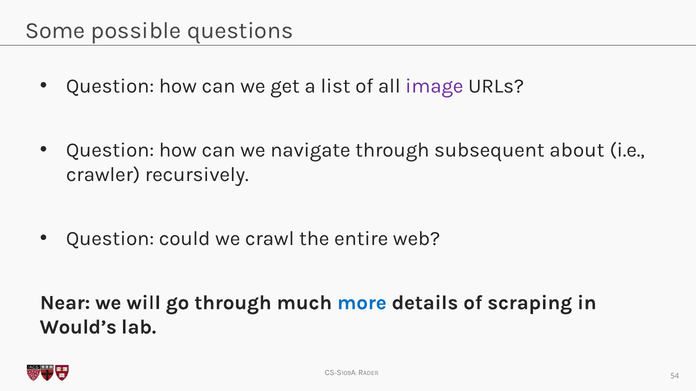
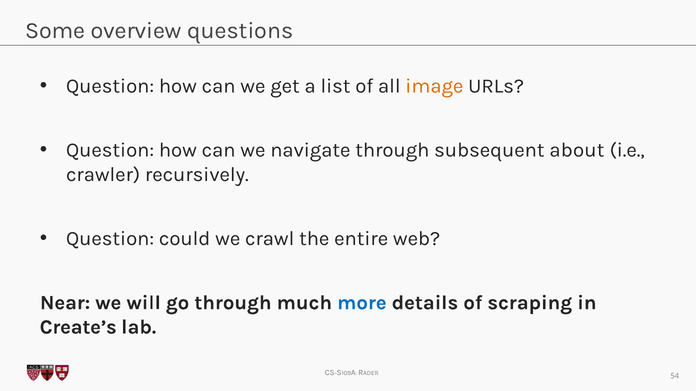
possible: possible -> overview
image colour: purple -> orange
Would’s: Would’s -> Create’s
